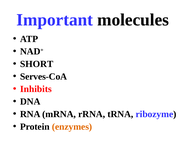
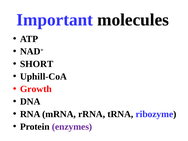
Serves-CoA: Serves-CoA -> Uphill-CoA
Inhibits: Inhibits -> Growth
enzymes colour: orange -> purple
